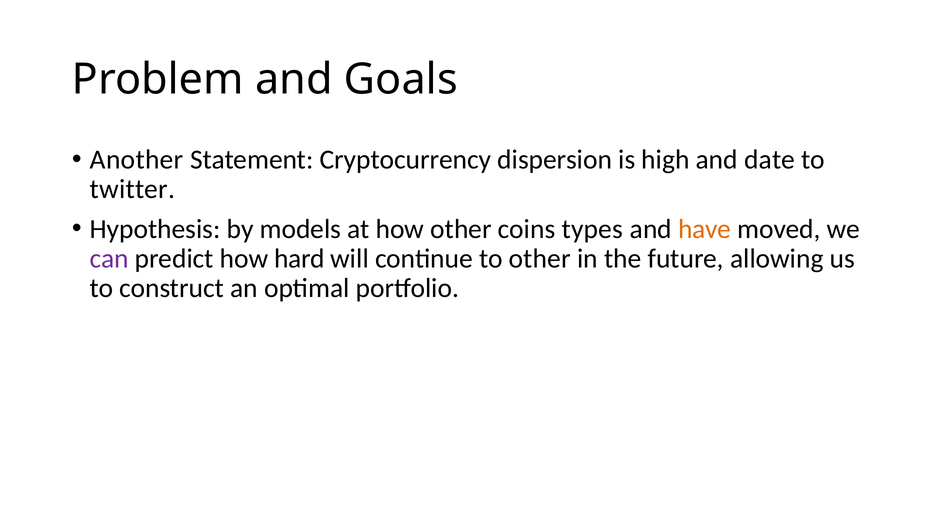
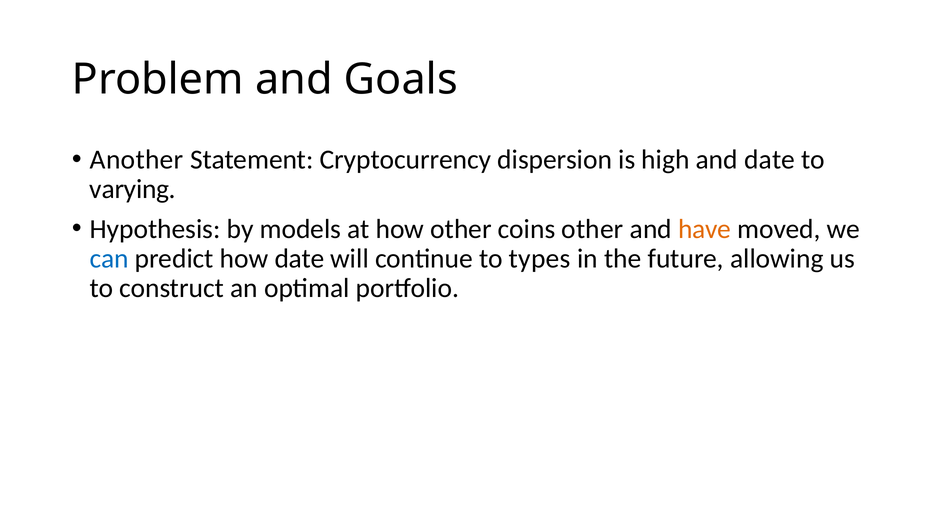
twitter: twitter -> varying
coins types: types -> other
can colour: purple -> blue
how hard: hard -> date
to other: other -> types
